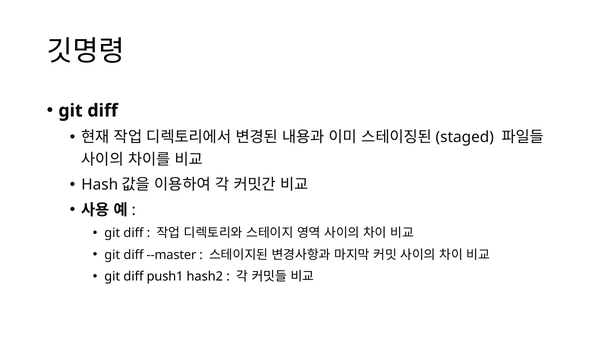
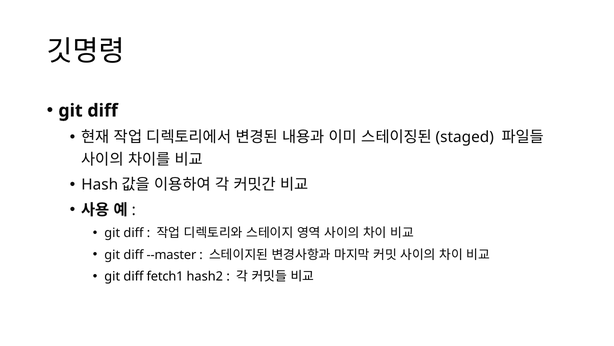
push1: push1 -> fetch1
